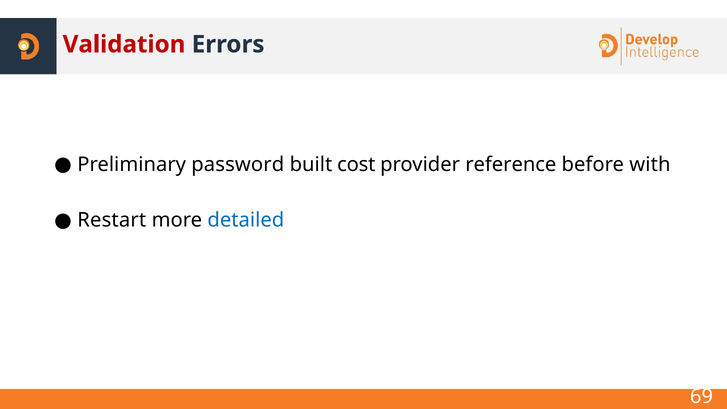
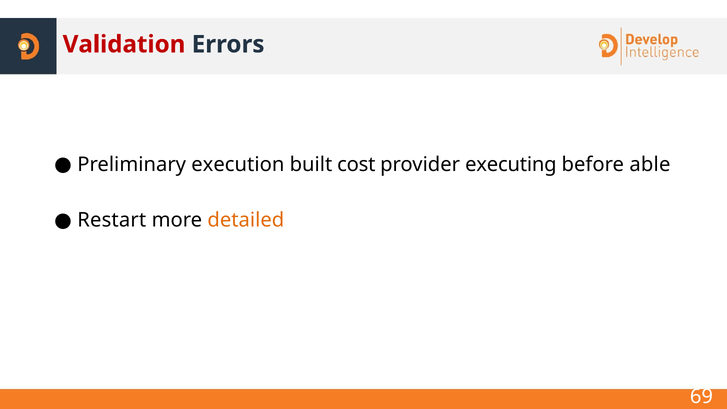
password: password -> execution
reference: reference -> executing
with: with -> able
detailed colour: blue -> orange
